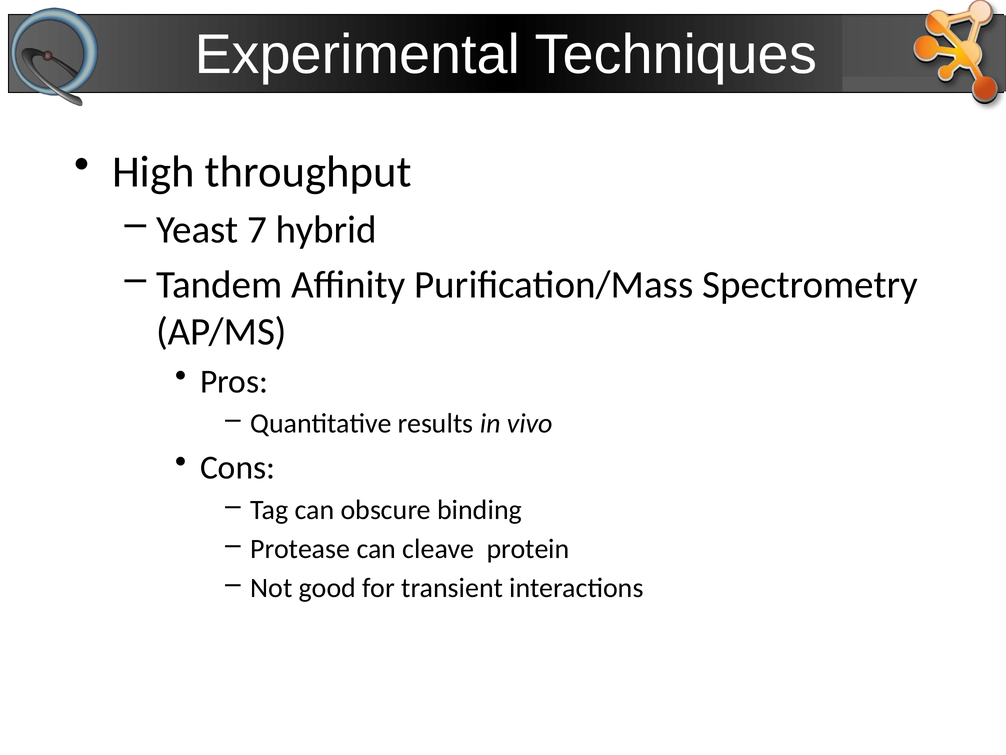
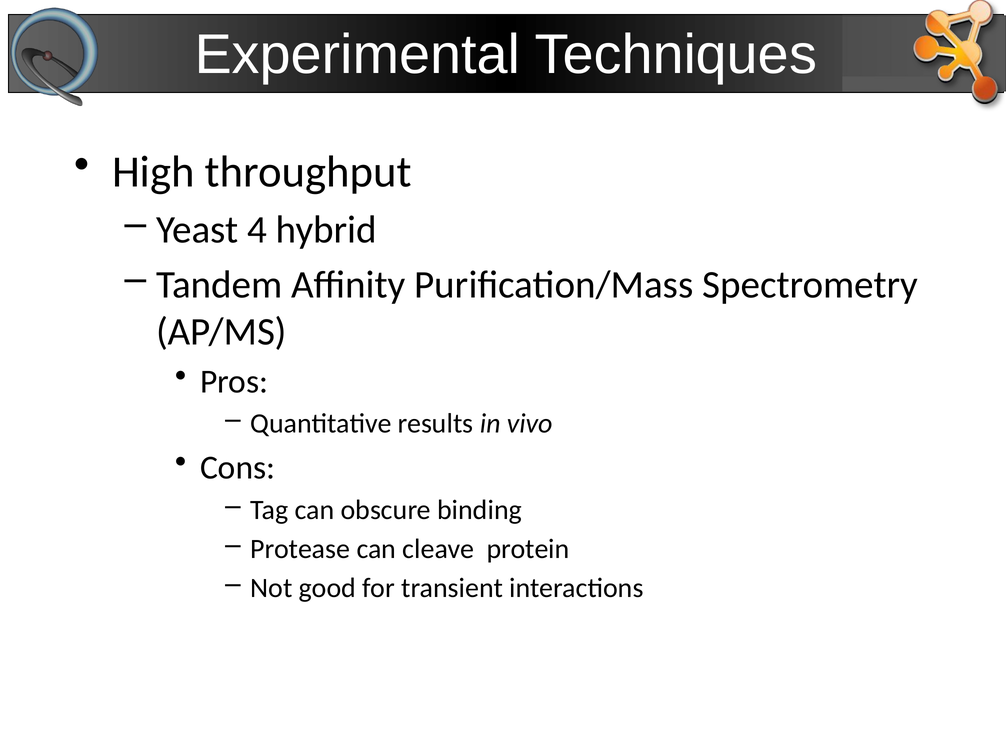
7: 7 -> 4
